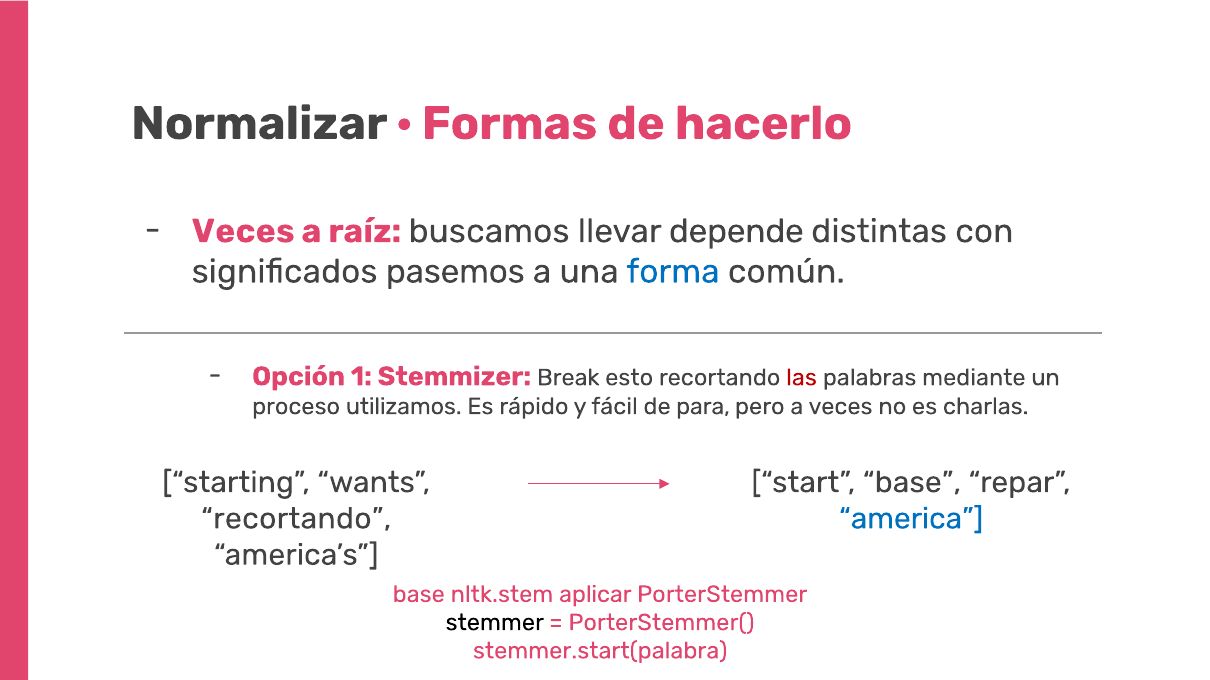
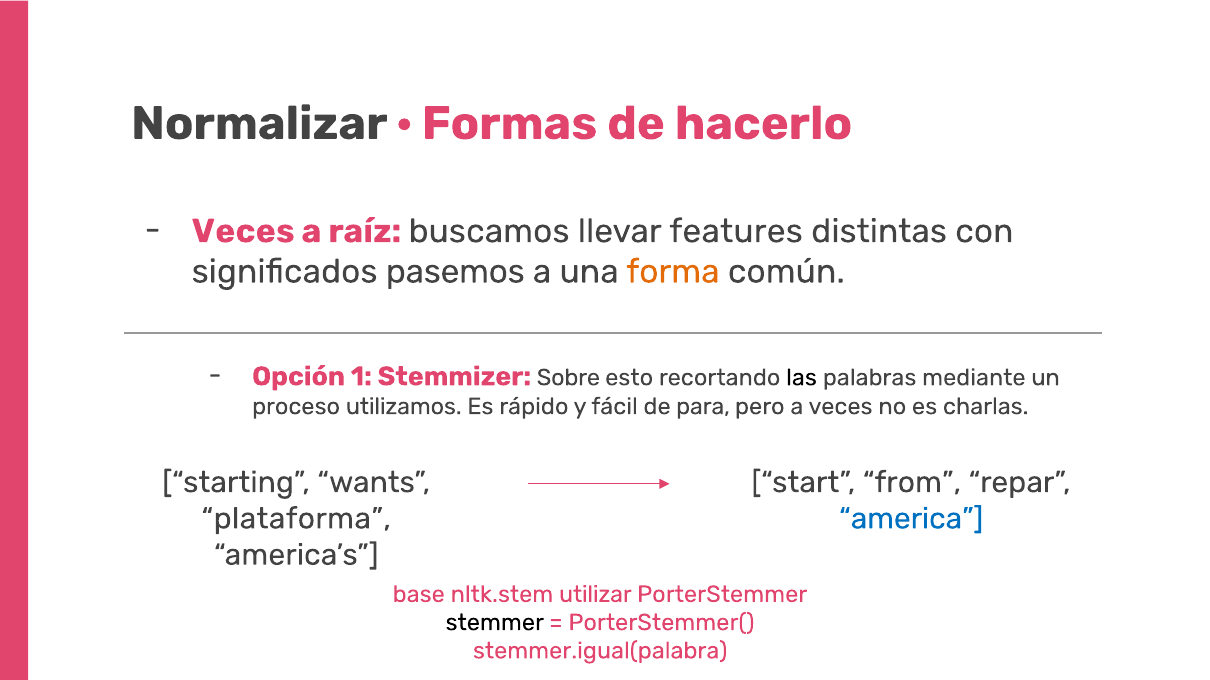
depende: depende -> features
forma colour: blue -> orange
Break: Break -> Sobre
las colour: red -> black
start base: base -> from
recortando at (296, 519): recortando -> plataforma
aplicar: aplicar -> utilizar
stemmer.start(palabra: stemmer.start(palabra -> stemmer.igual(palabra
